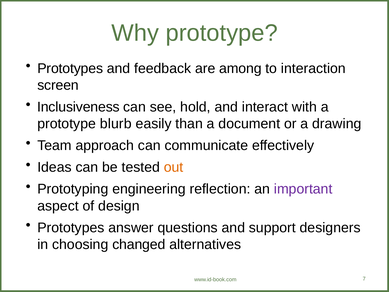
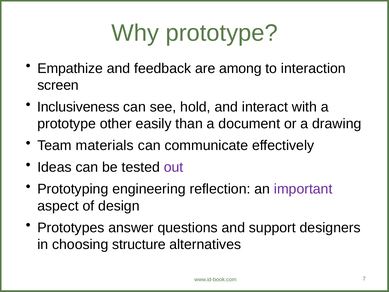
Prototypes at (70, 68): Prototypes -> Empathize
blurb: blurb -> other
approach: approach -> materials
out colour: orange -> purple
changed: changed -> structure
